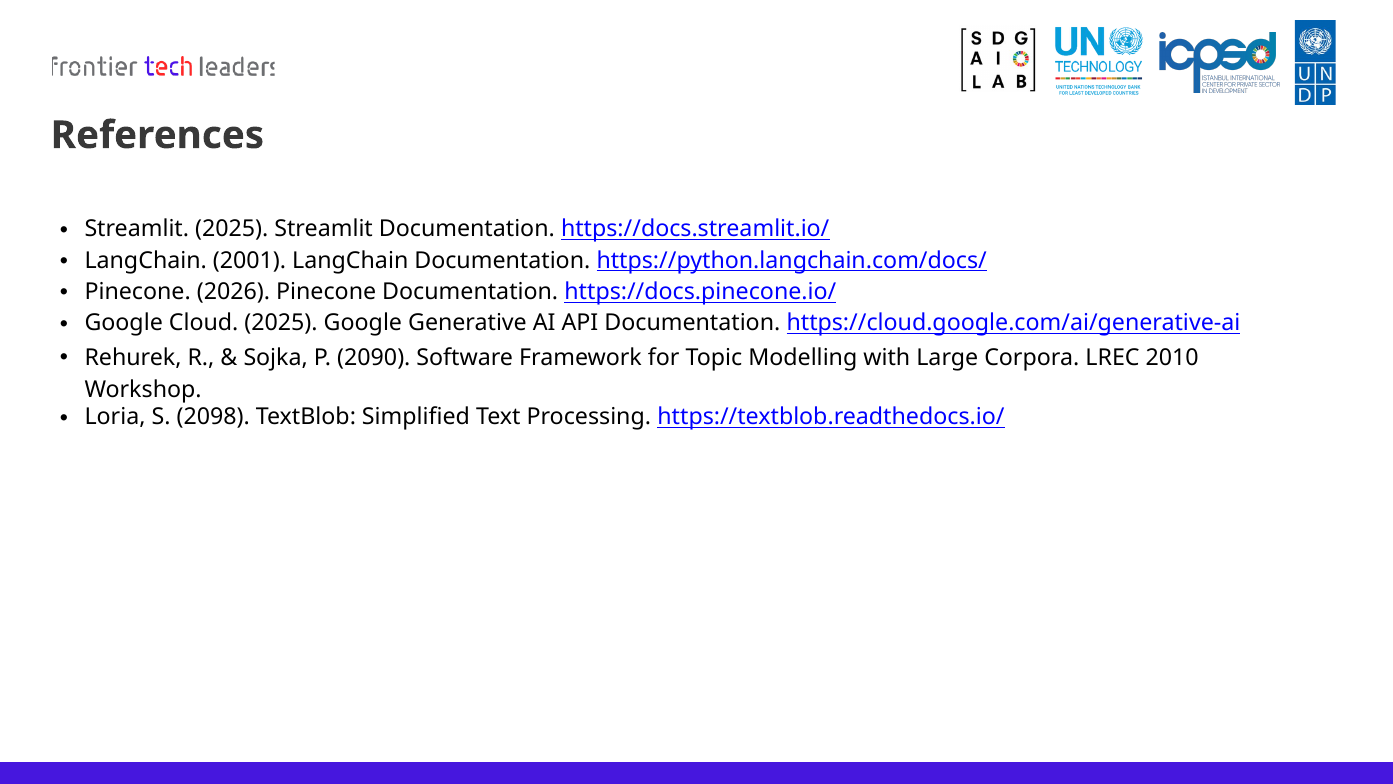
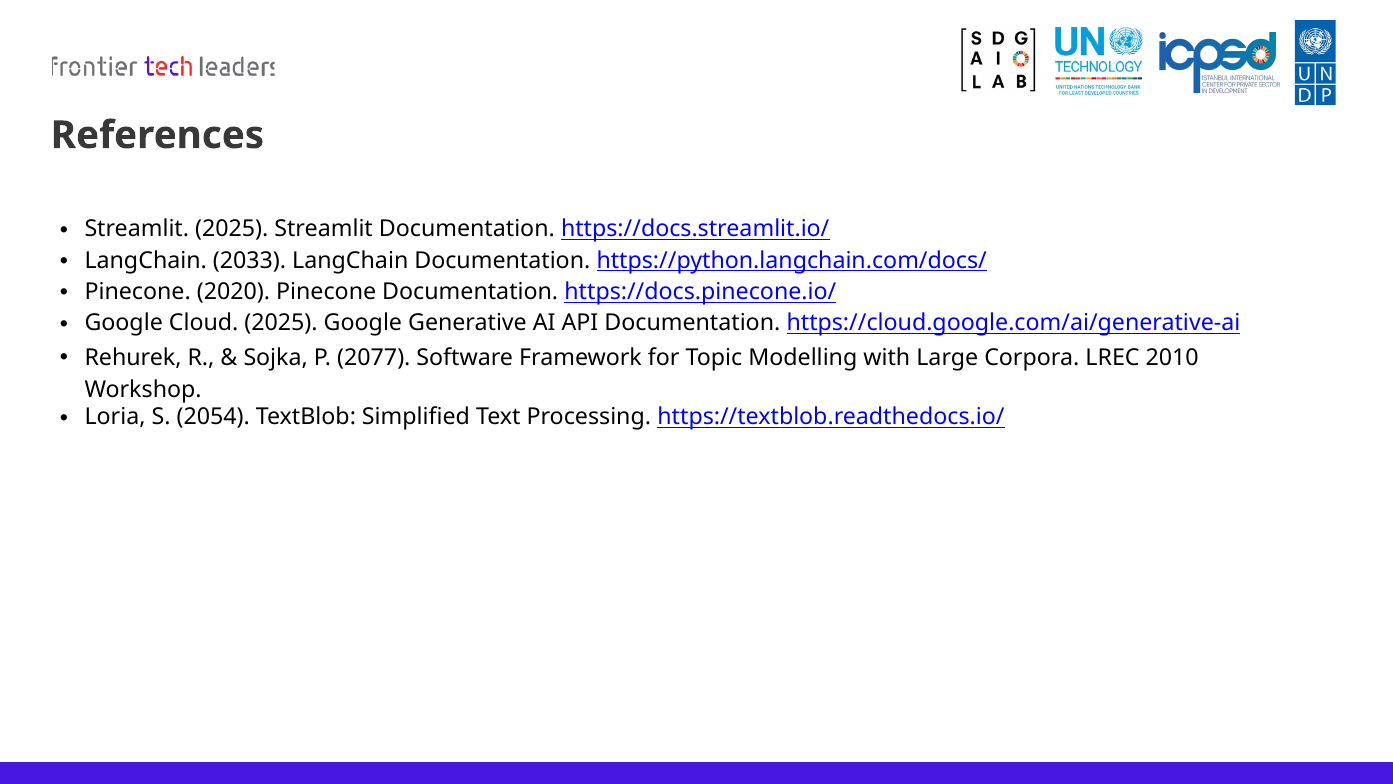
2001: 2001 -> 2033
2026: 2026 -> 2020
2090: 2090 -> 2077
2098: 2098 -> 2054
